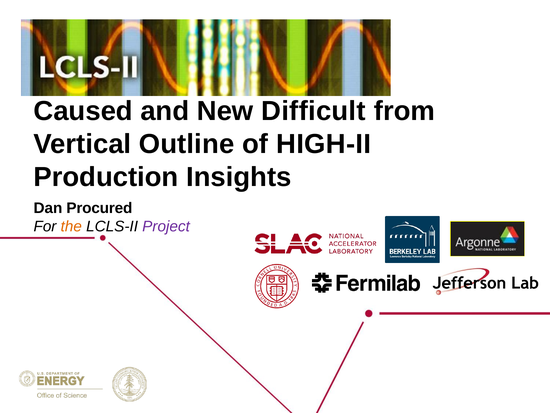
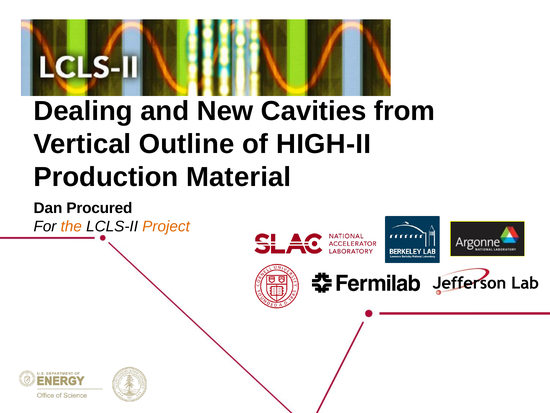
Caused: Caused -> Dealing
Difficult: Difficult -> Cavities
Insights: Insights -> Material
Project colour: purple -> orange
